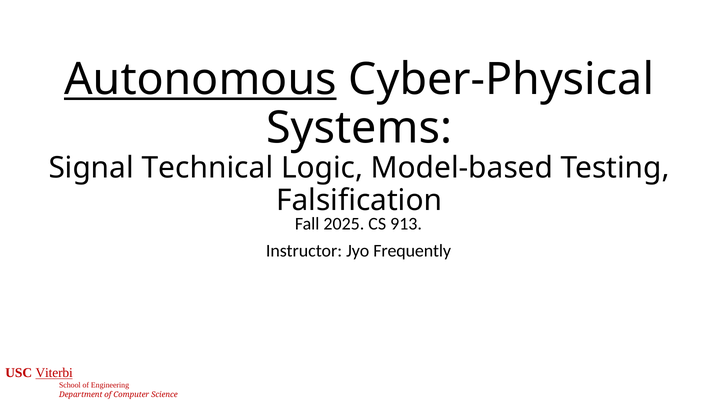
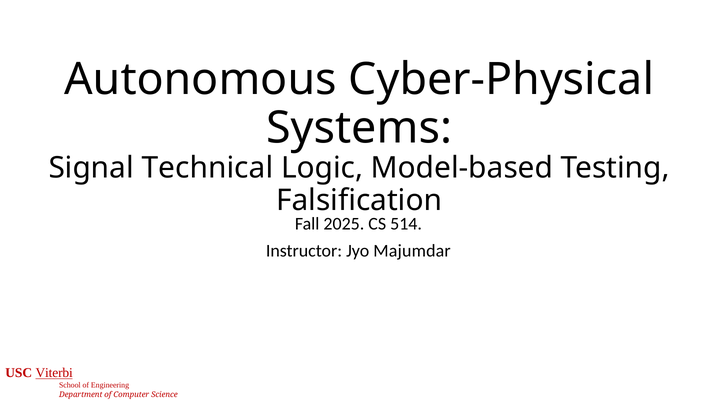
Autonomous underline: present -> none
913: 913 -> 514
Frequently: Frequently -> Majumdar
